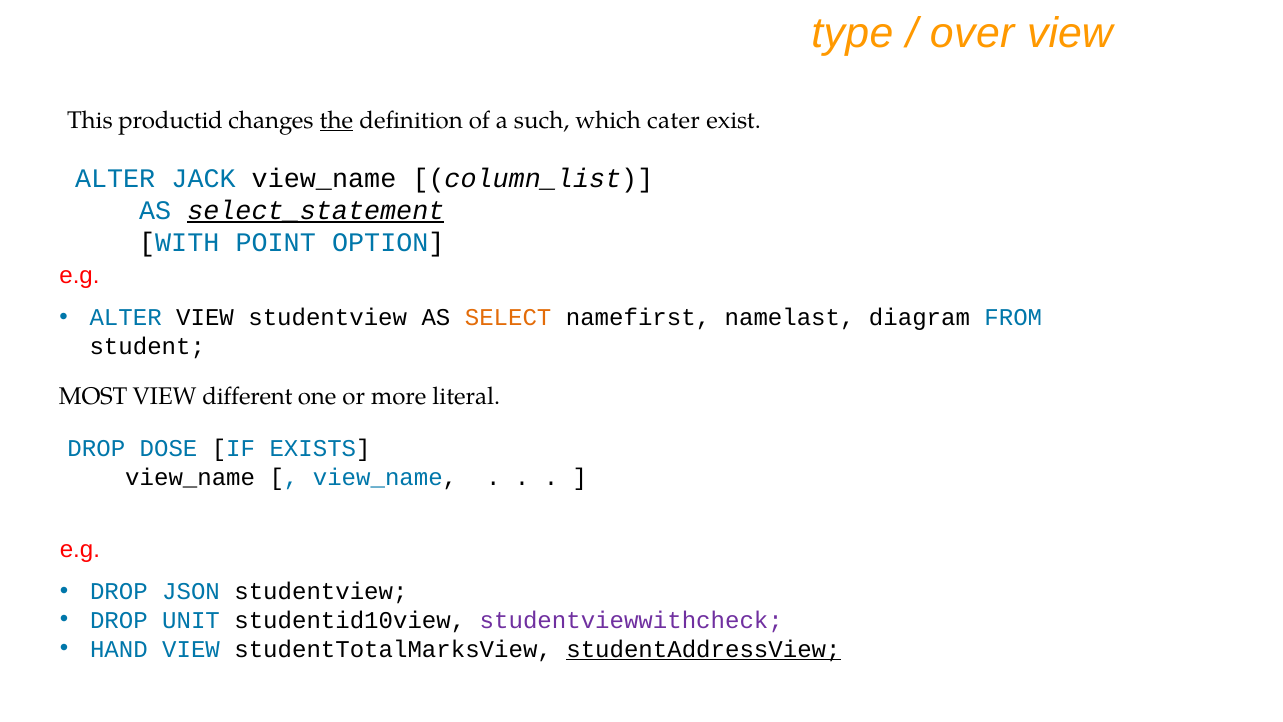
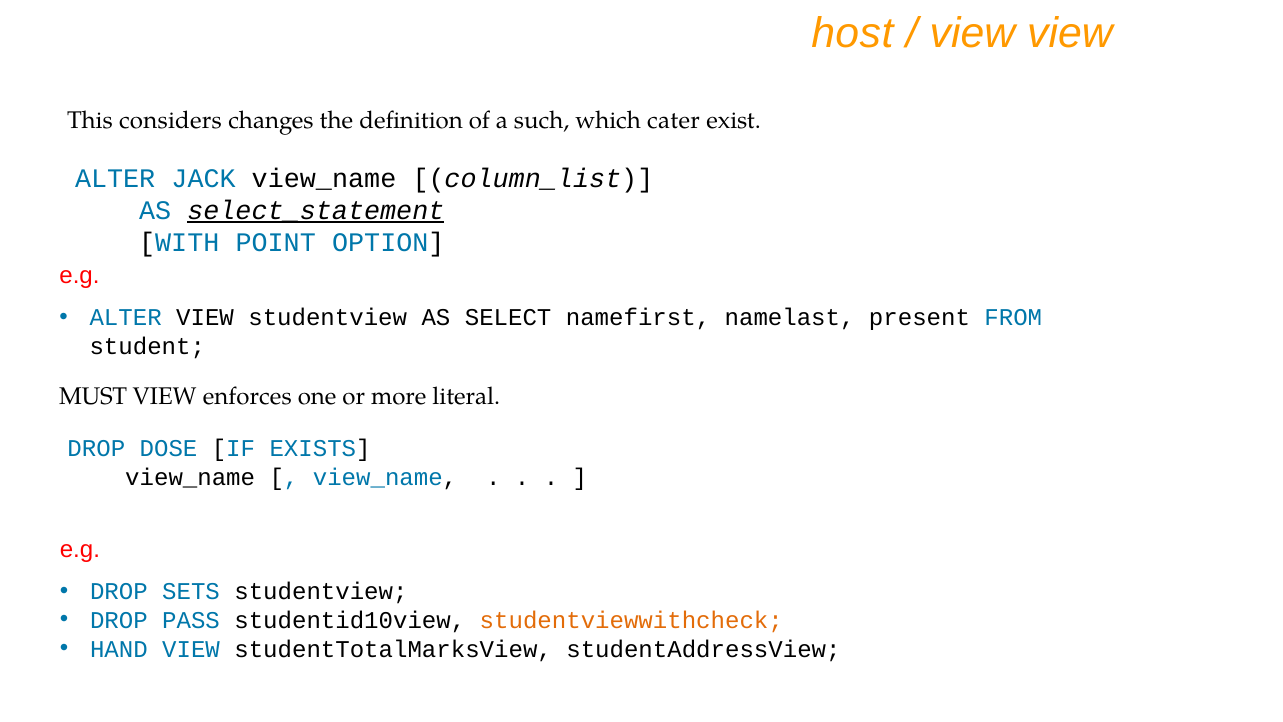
type: type -> host
over at (972, 33): over -> view
productid: productid -> considers
the underline: present -> none
SELECT colour: orange -> black
diagram: diagram -> present
MOST: MOST -> MUST
different: different -> enforces
JSON: JSON -> SETS
UNIT: UNIT -> PASS
studentviewwithcheck colour: purple -> orange
studentAddressView underline: present -> none
